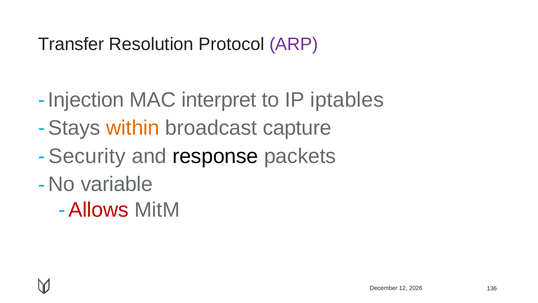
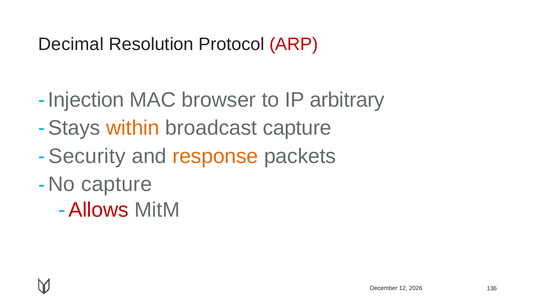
Transfer: Transfer -> Decimal
ARP colour: purple -> red
interpret: interpret -> browser
iptables: iptables -> arbitrary
response colour: black -> orange
No variable: variable -> capture
